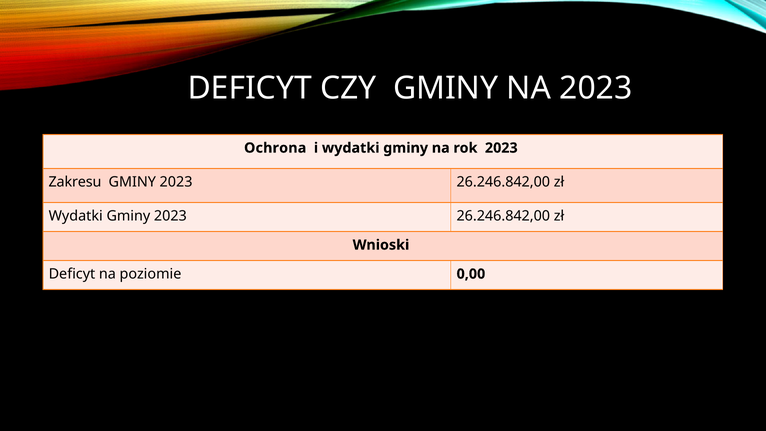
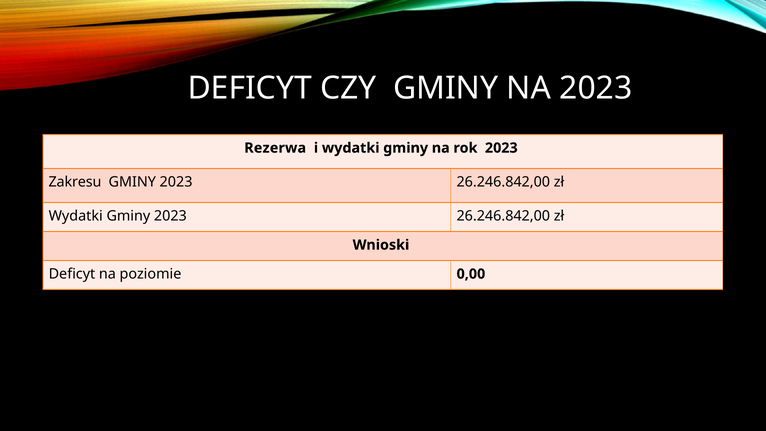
Ochrona: Ochrona -> Rezerwa
